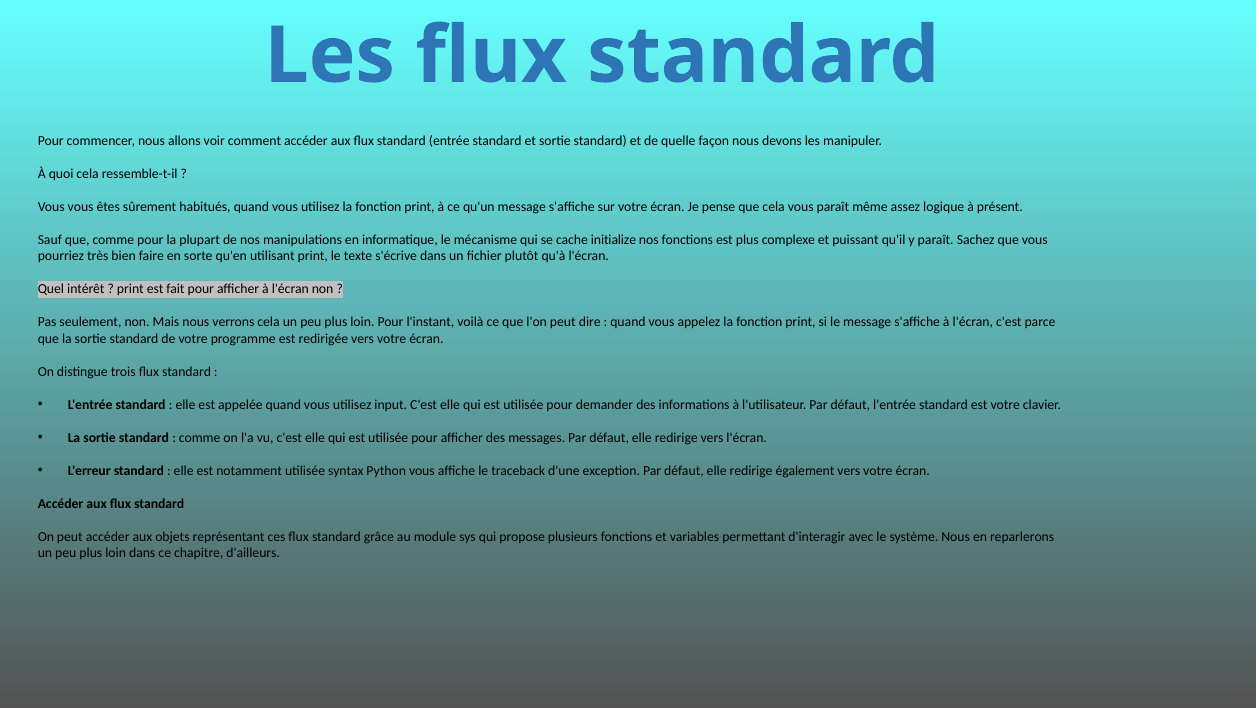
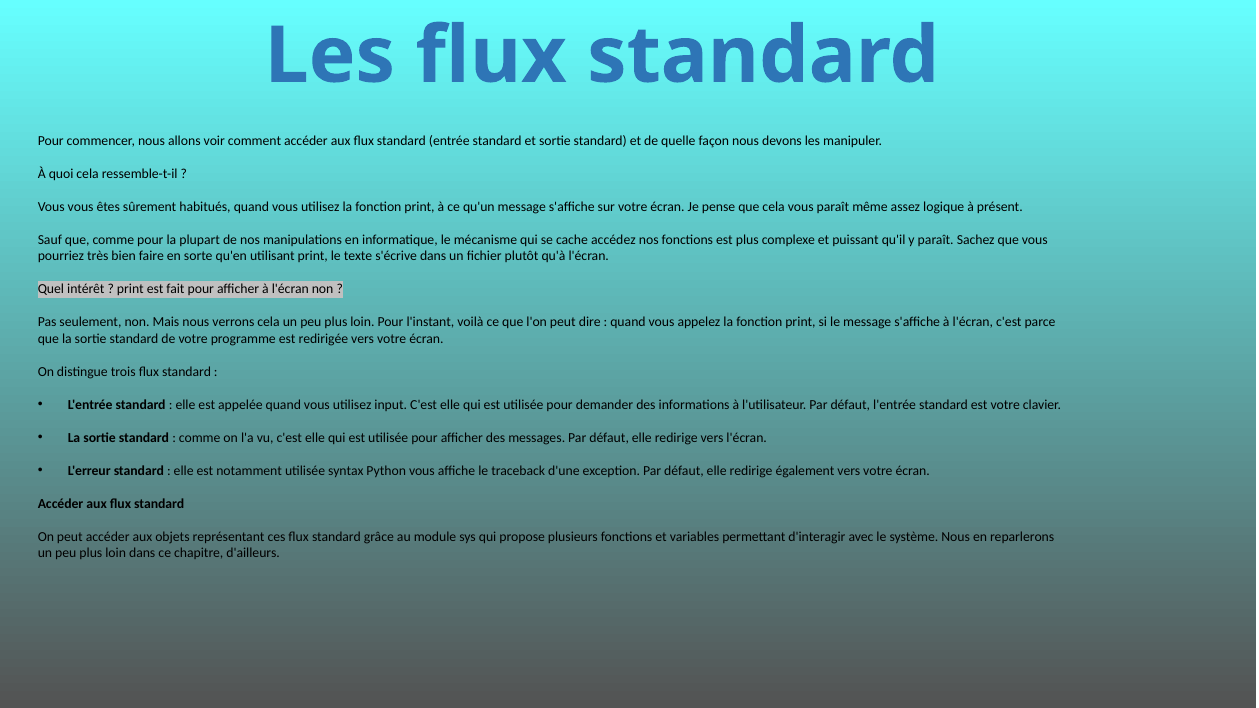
initialize: initialize -> accédez
